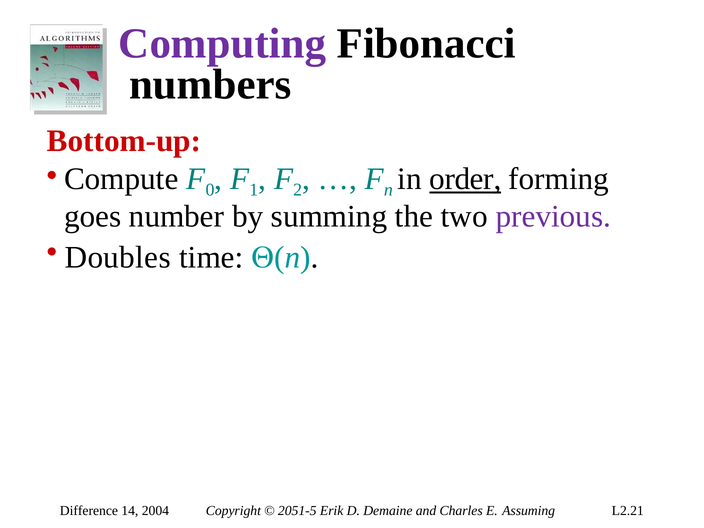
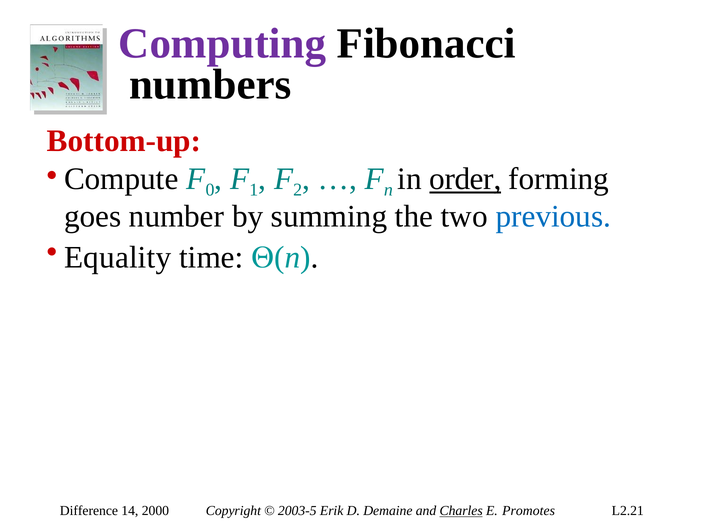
previous colour: purple -> blue
Doubles: Doubles -> Equality
2004: 2004 -> 2000
2051-5: 2051-5 -> 2003-5
Charles underline: none -> present
Assuming: Assuming -> Promotes
